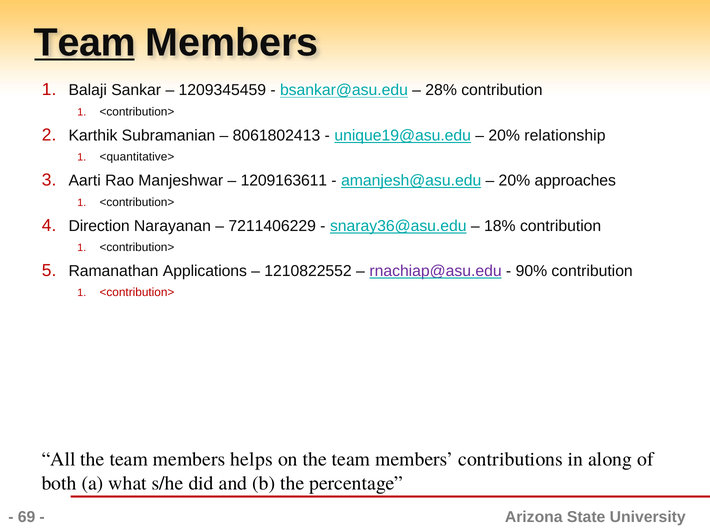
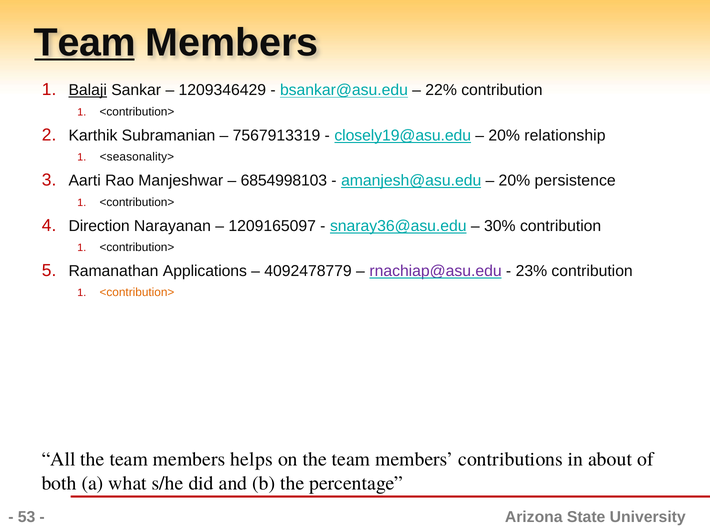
Balaji underline: none -> present
1209345459: 1209345459 -> 1209346429
28%: 28% -> 22%
8061802413: 8061802413 -> 7567913319
unique19@asu.edu: unique19@asu.edu -> closely19@asu.edu
<quantitative>: <quantitative> -> <seasonality>
1209163611: 1209163611 -> 6854998103
approaches: approaches -> persistence
7211406229: 7211406229 -> 1209165097
18%: 18% -> 30%
1210822552: 1210822552 -> 4092478779
90%: 90% -> 23%
<contribution> at (137, 293) colour: red -> orange
along: along -> about
69: 69 -> 53
